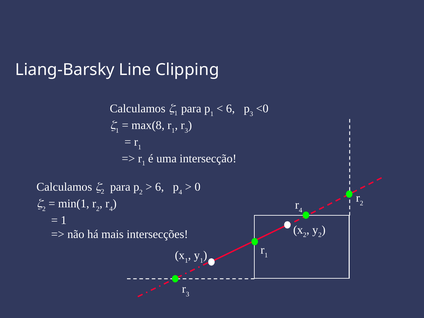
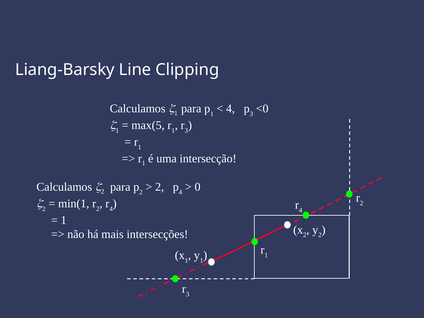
6 at (231, 109): 6 -> 4
max(8: max(8 -> max(5
6 at (160, 187): 6 -> 2
